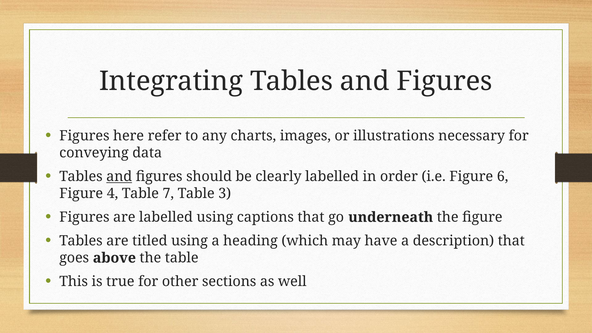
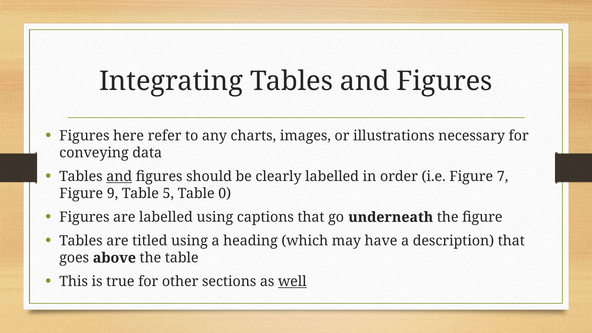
6: 6 -> 7
4: 4 -> 9
7: 7 -> 5
3: 3 -> 0
well underline: none -> present
